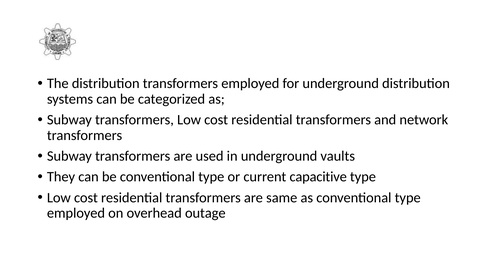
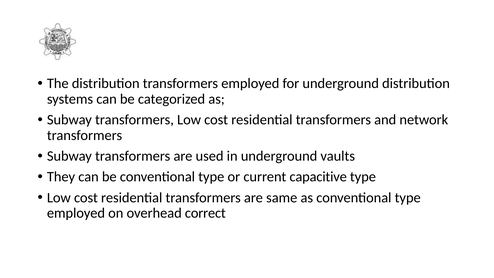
outage: outage -> correct
